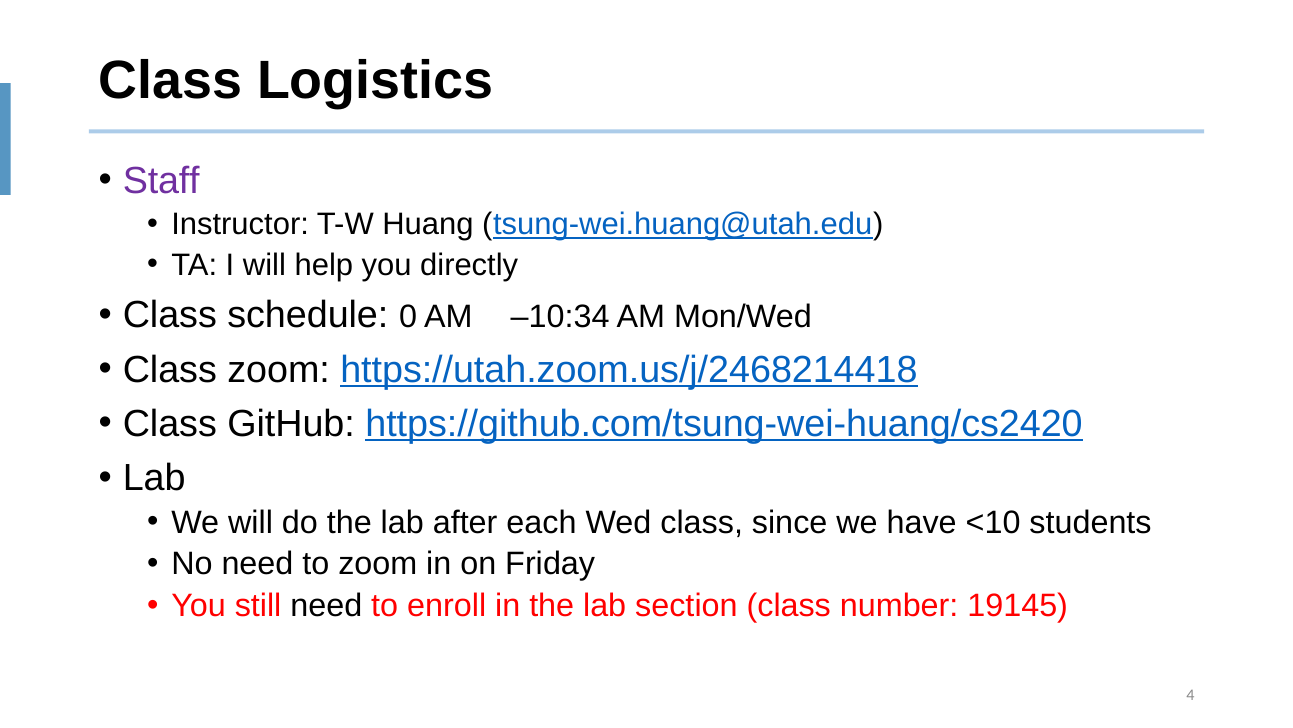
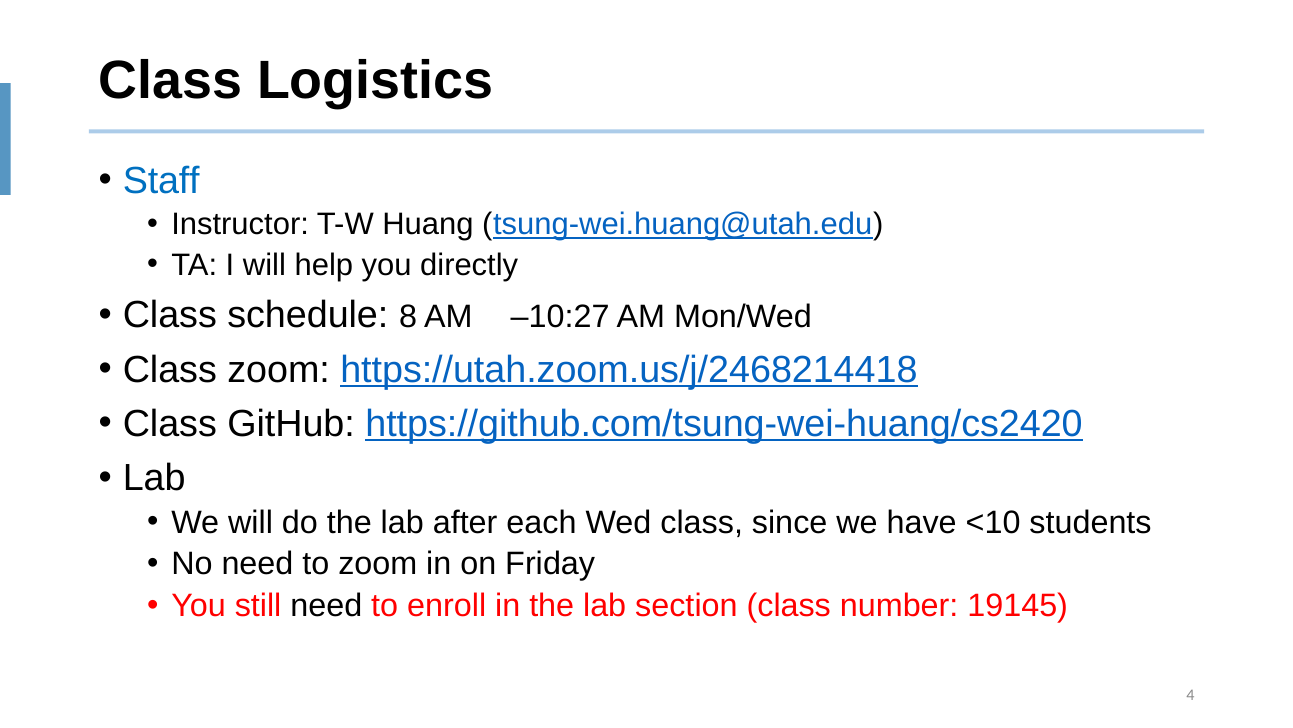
Staff colour: purple -> blue
0: 0 -> 8
–10:34: –10:34 -> –10:27
